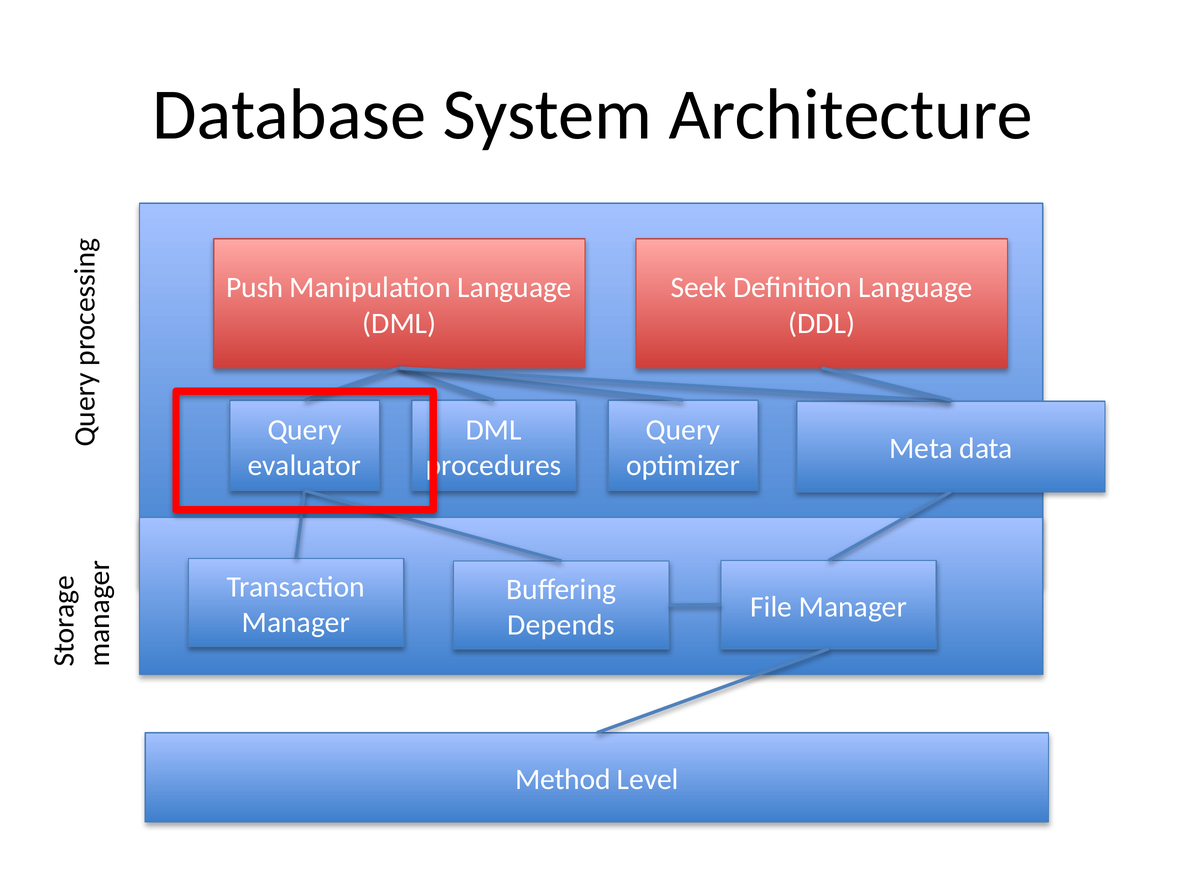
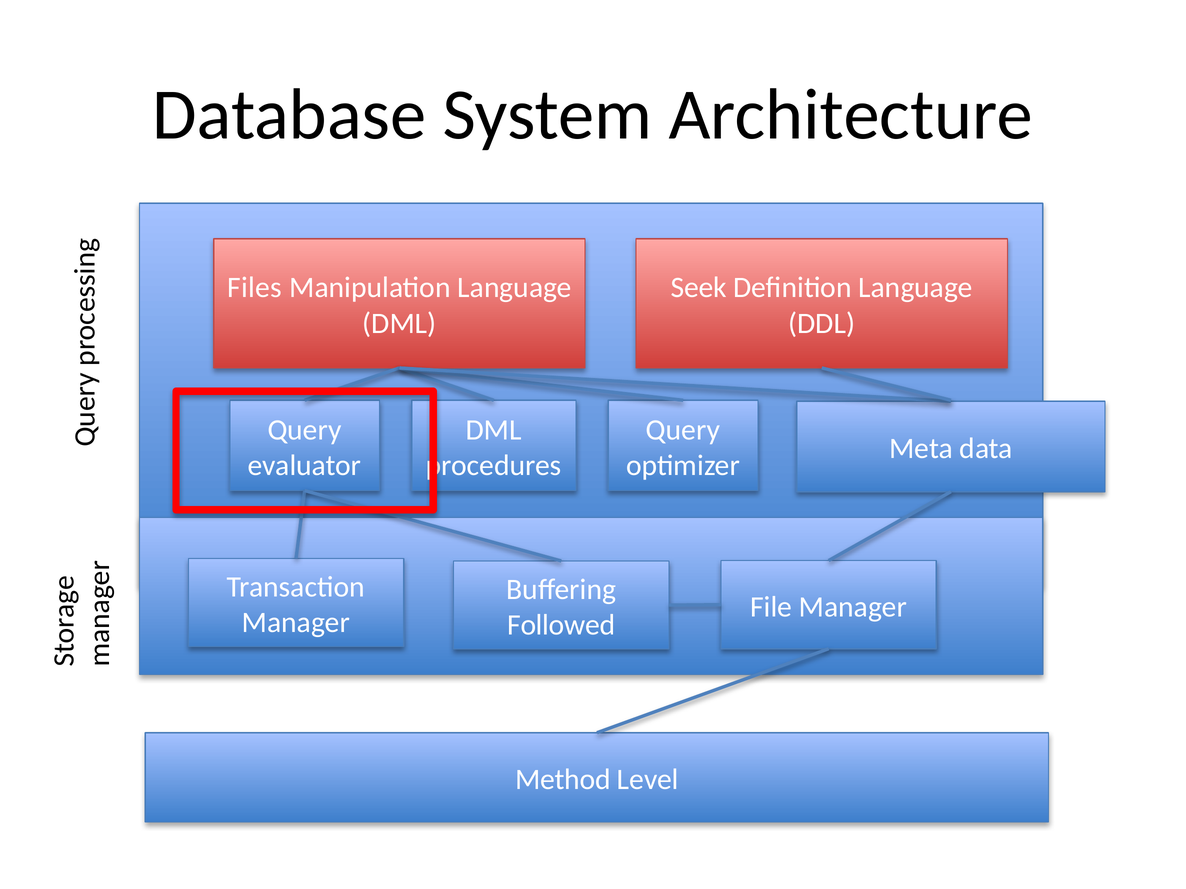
Push: Push -> Files
Depends: Depends -> Followed
